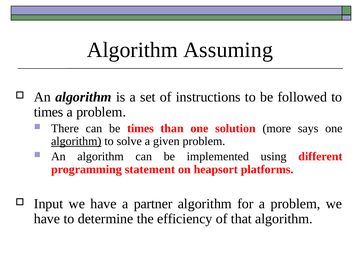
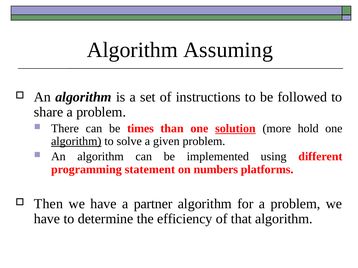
times at (49, 112): times -> share
solution underline: none -> present
says: says -> hold
heapsort: heapsort -> numbers
Input: Input -> Then
